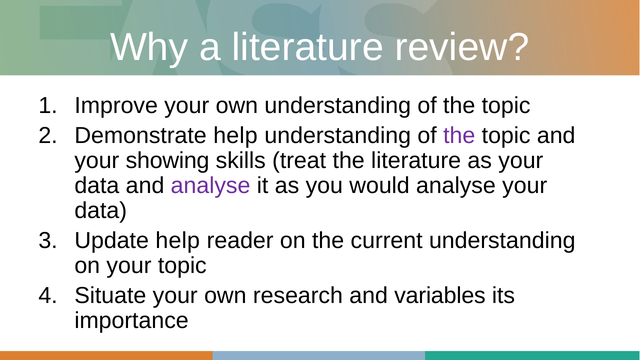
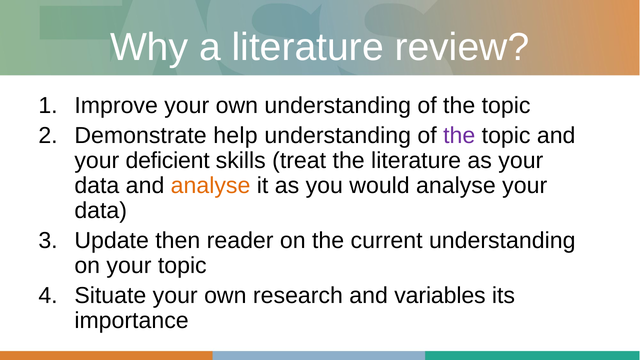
showing: showing -> deficient
analyse at (211, 186) colour: purple -> orange
Update help: help -> then
